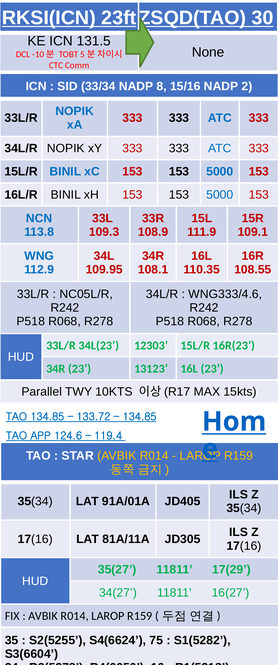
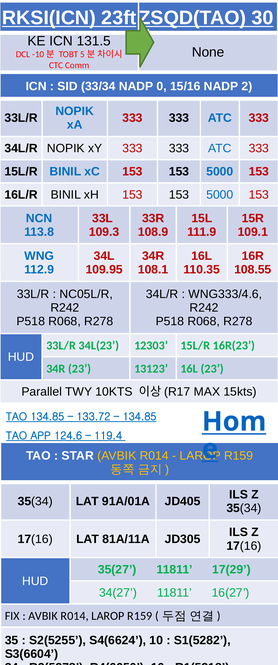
8: 8 -> 0
75: 75 -> 10
